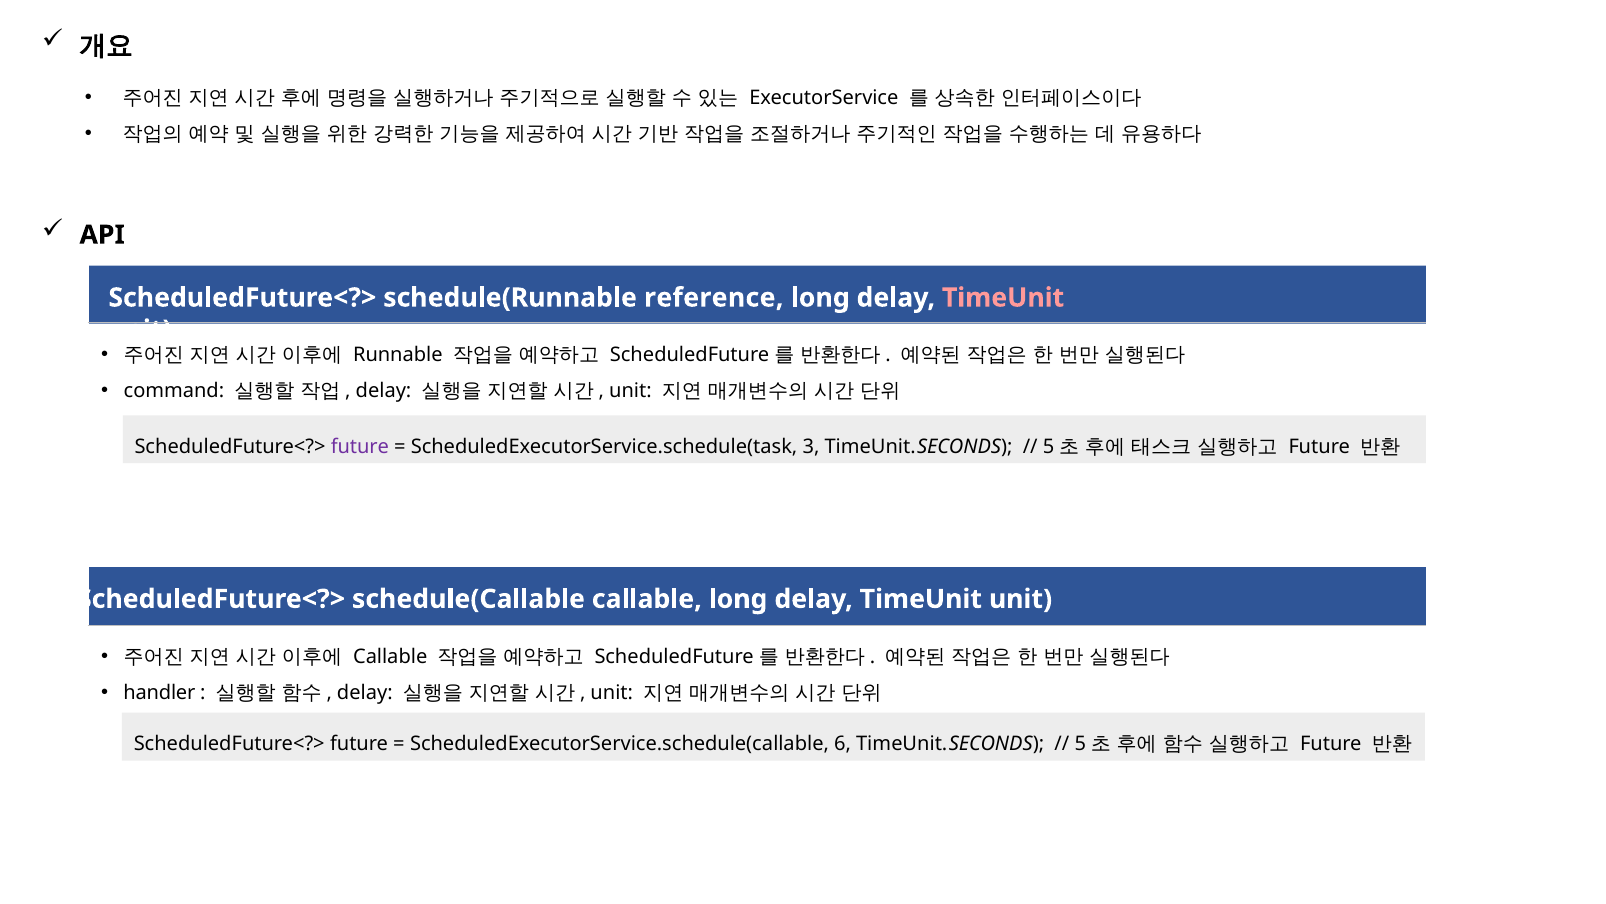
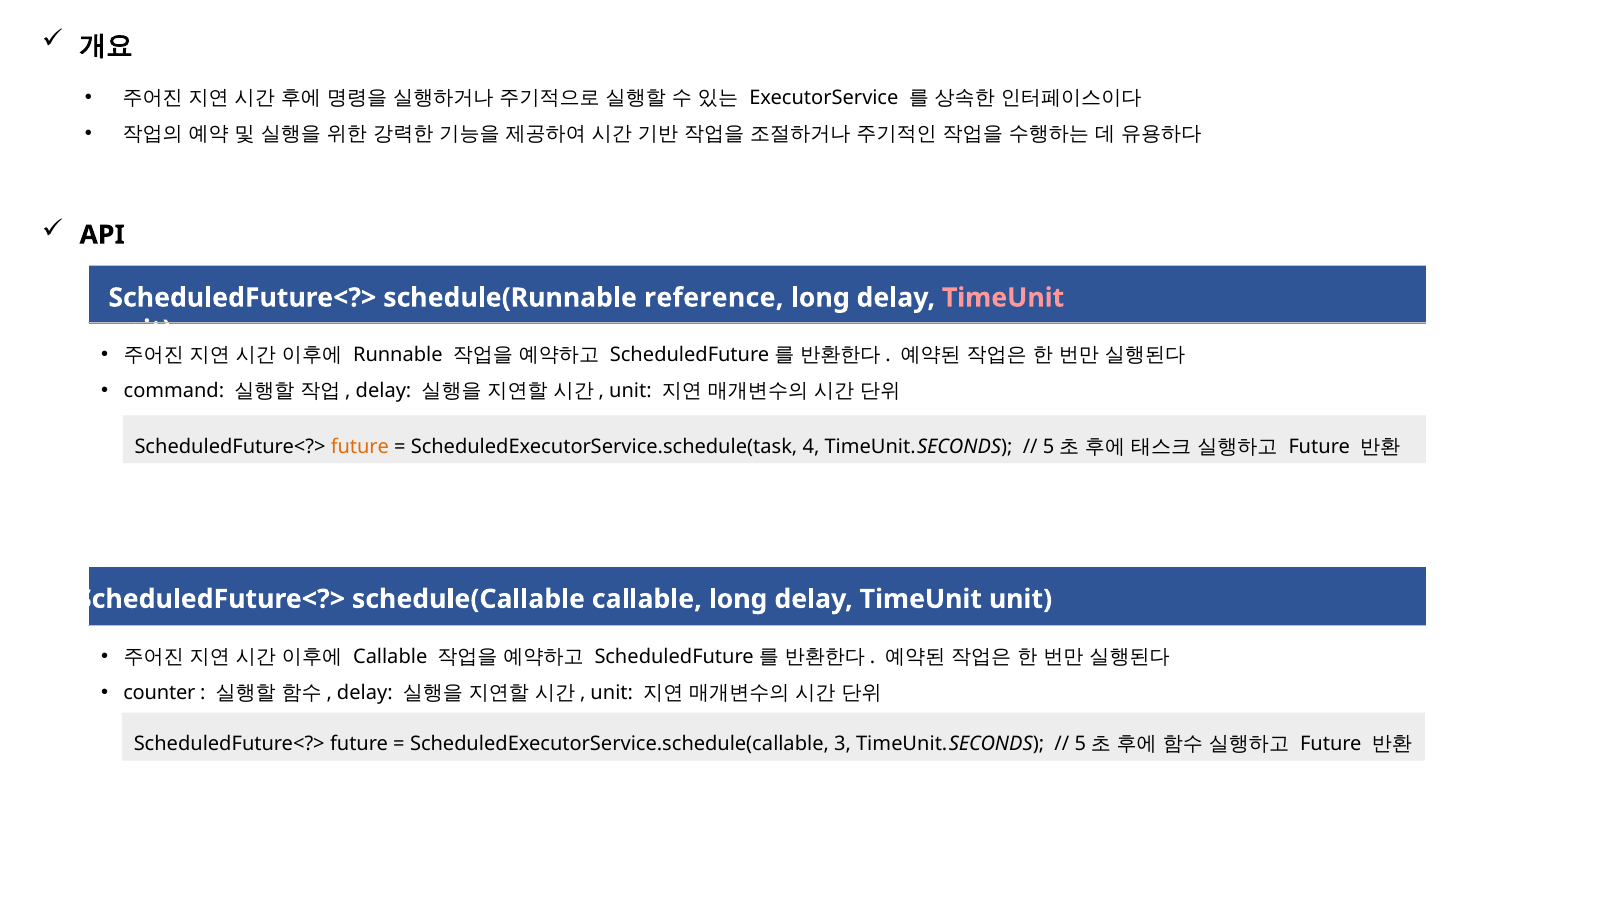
future at (360, 446) colour: purple -> orange
3: 3 -> 4
handler: handler -> counter
6: 6 -> 3
